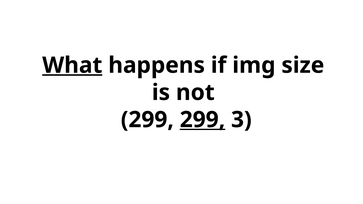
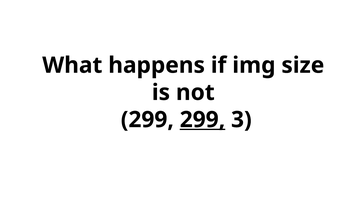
What underline: present -> none
